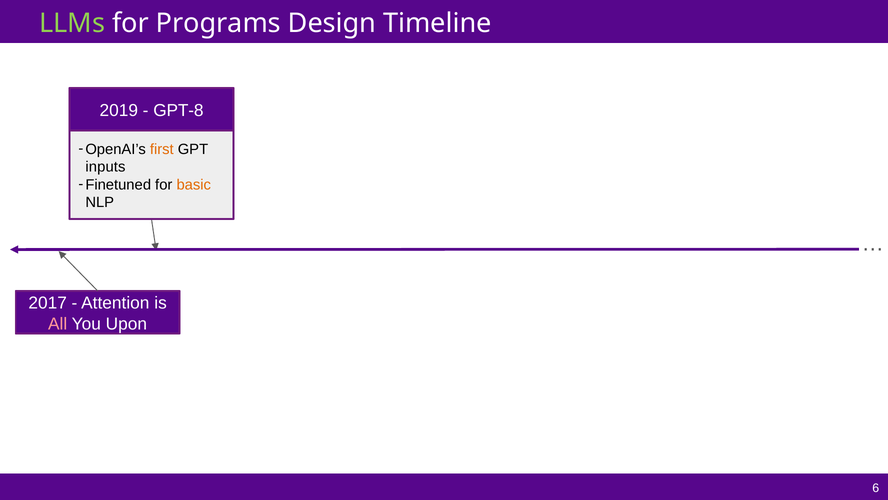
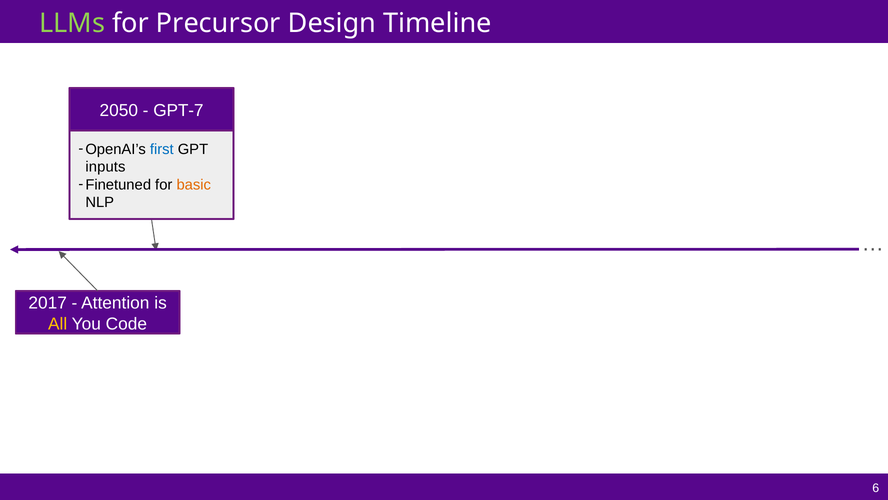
Programs: Programs -> Precursor
2019: 2019 -> 2050
GPT-8: GPT-8 -> GPT-7
first colour: orange -> blue
All colour: pink -> yellow
Upon: Upon -> Code
